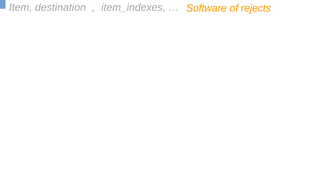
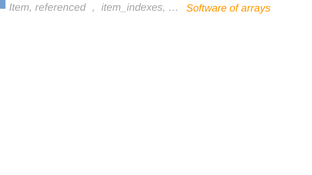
destination: destination -> referenced
rejects: rejects -> arrays
